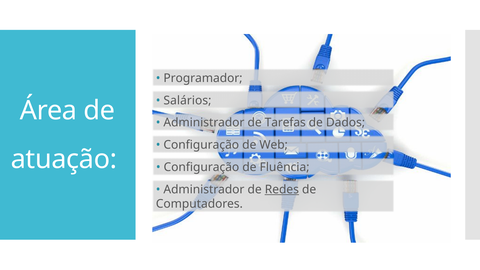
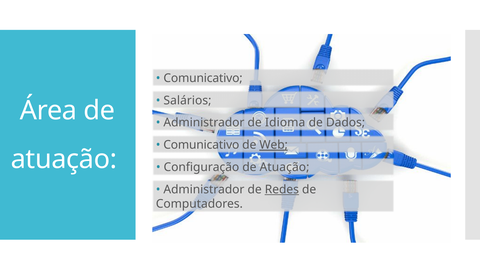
Programador at (203, 78): Programador -> Comunicativo
Tarefas: Tarefas -> Idioma
Configuração at (201, 145): Configuração -> Comunicativo
Web underline: none -> present
Fluência at (285, 167): Fluência -> Atuação
